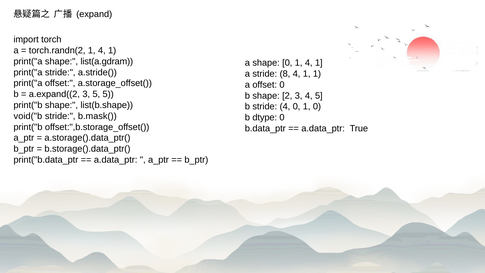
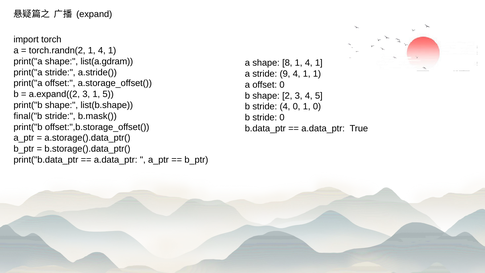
shape 0: 0 -> 8
8: 8 -> 9
3 5: 5 -> 1
void("b: void("b -> final("b
dtype at (265, 117): dtype -> stride
